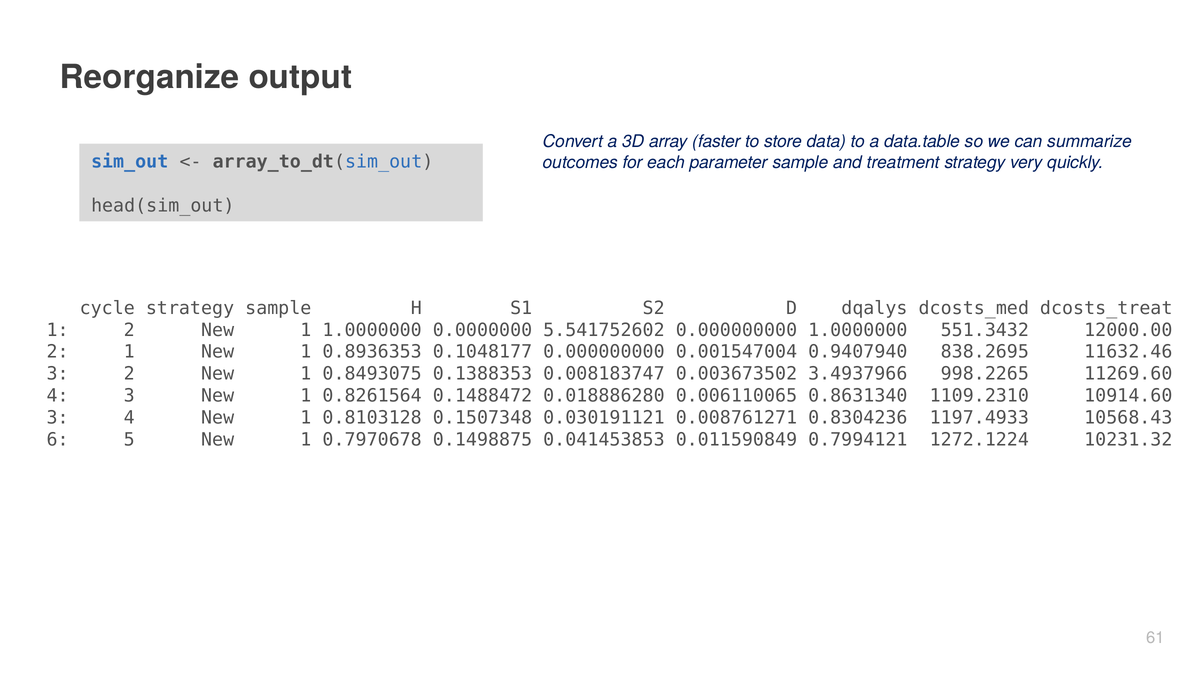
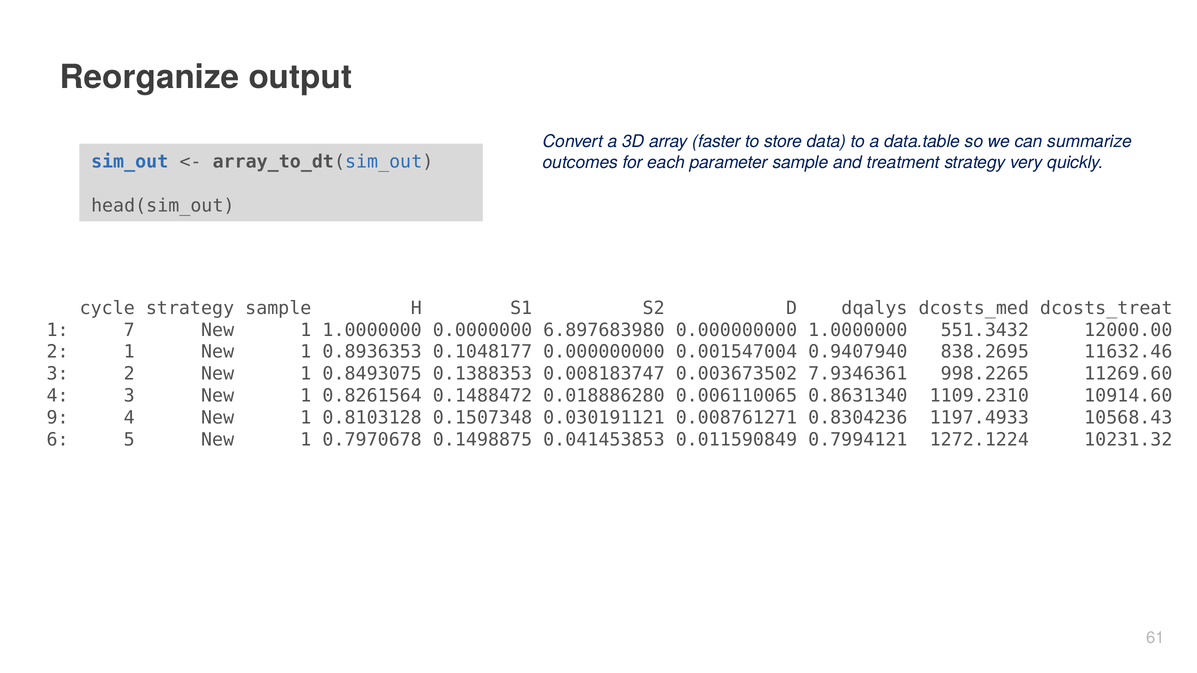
1 2: 2 -> 7
5.541752602: 5.541752602 -> 6.897683980
3.4937966: 3.4937966 -> 7.9346361
3 at (58, 418): 3 -> 9
